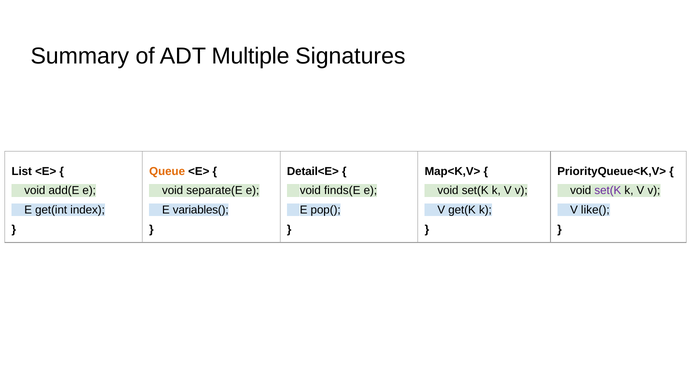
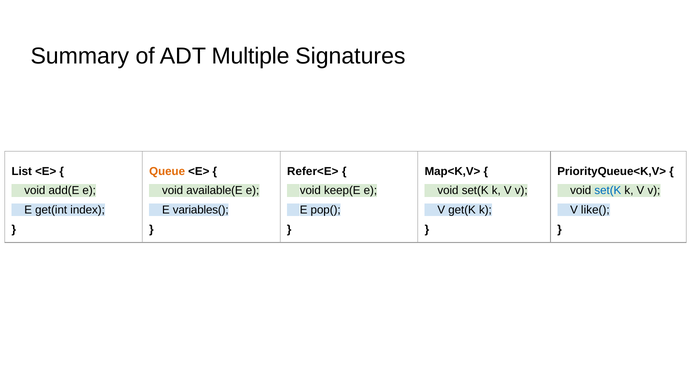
Detail<E>: Detail<E> -> Refer<E>
separate(E: separate(E -> available(E
finds(E: finds(E -> keep(E
set(K at (608, 191) colour: purple -> blue
